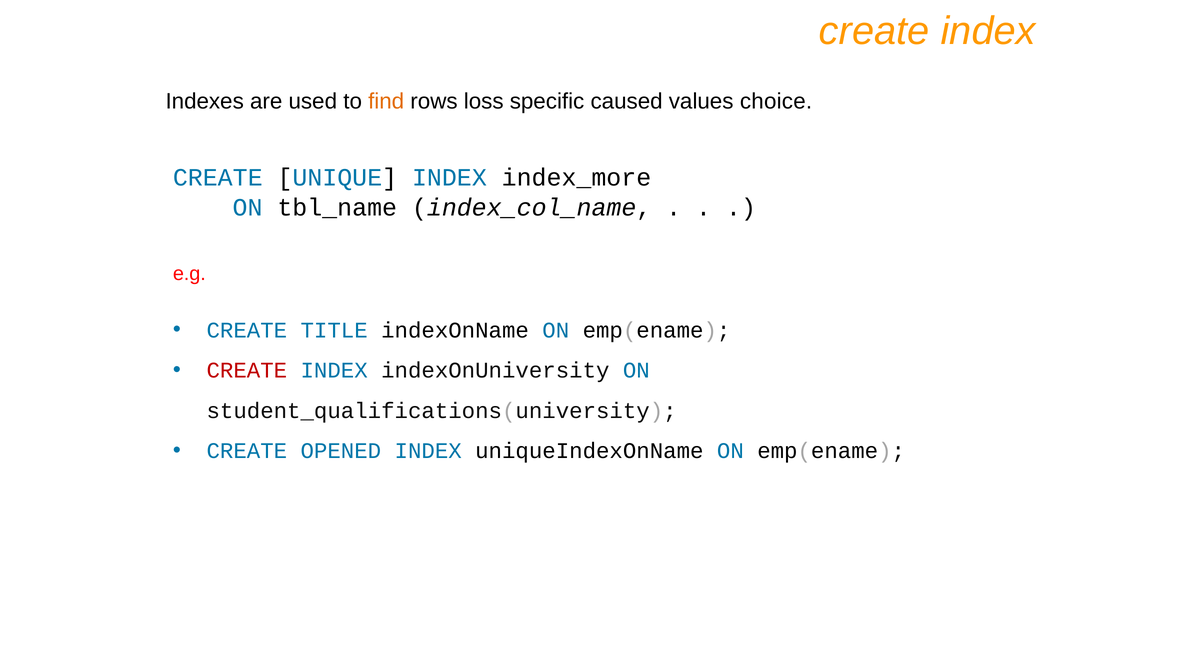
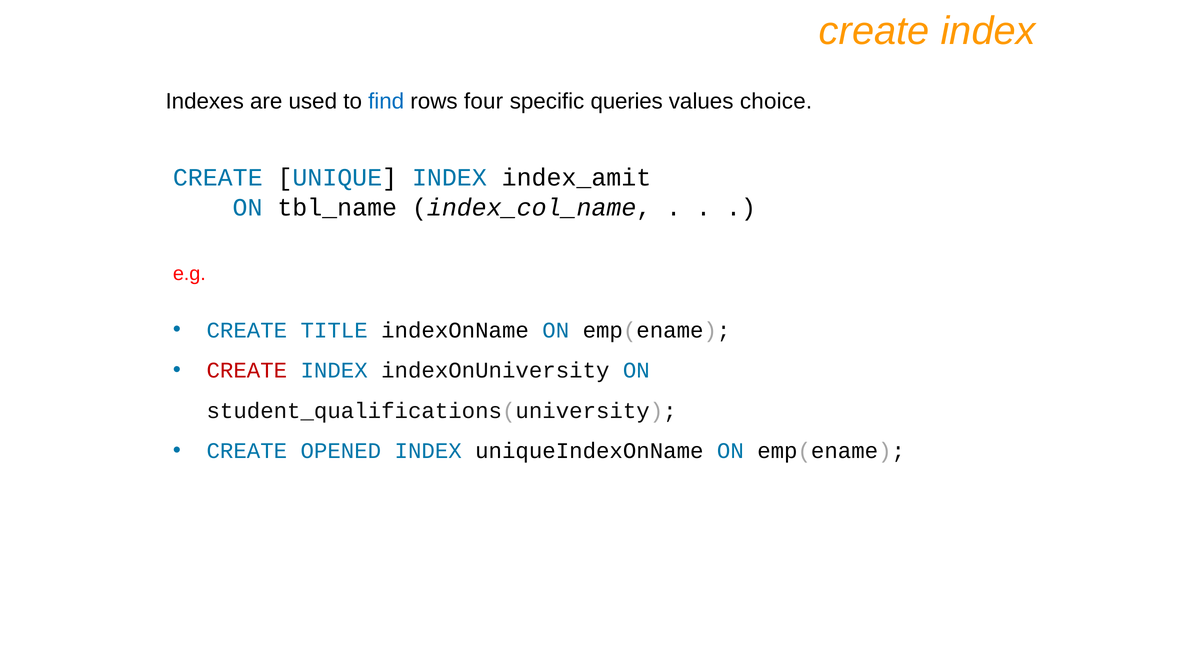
find colour: orange -> blue
loss: loss -> four
caused: caused -> queries
index_more: index_more -> index_amit
